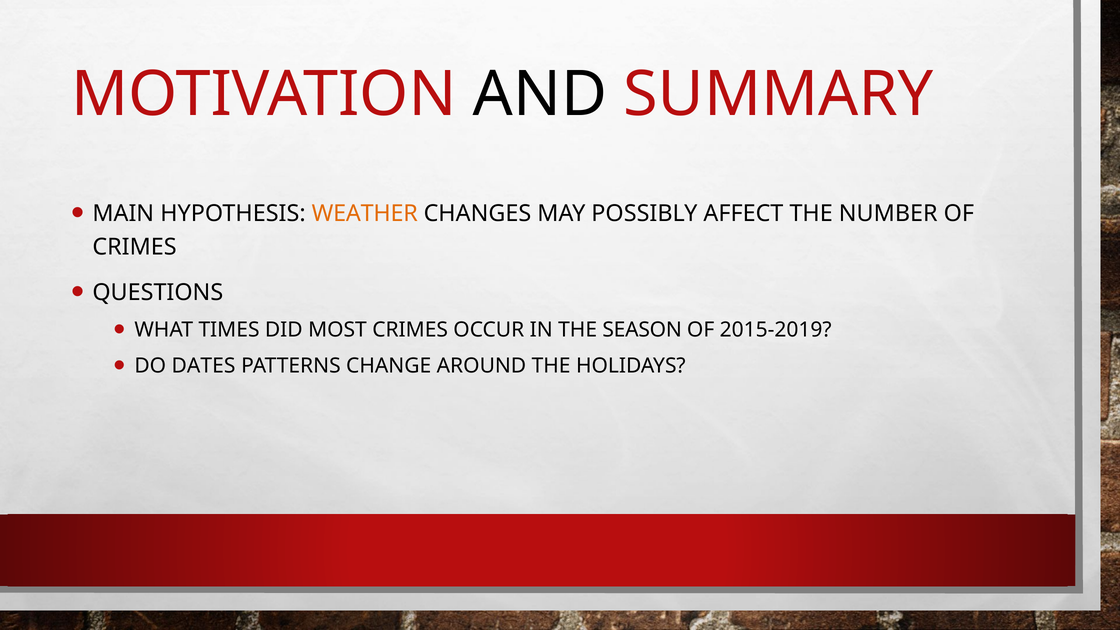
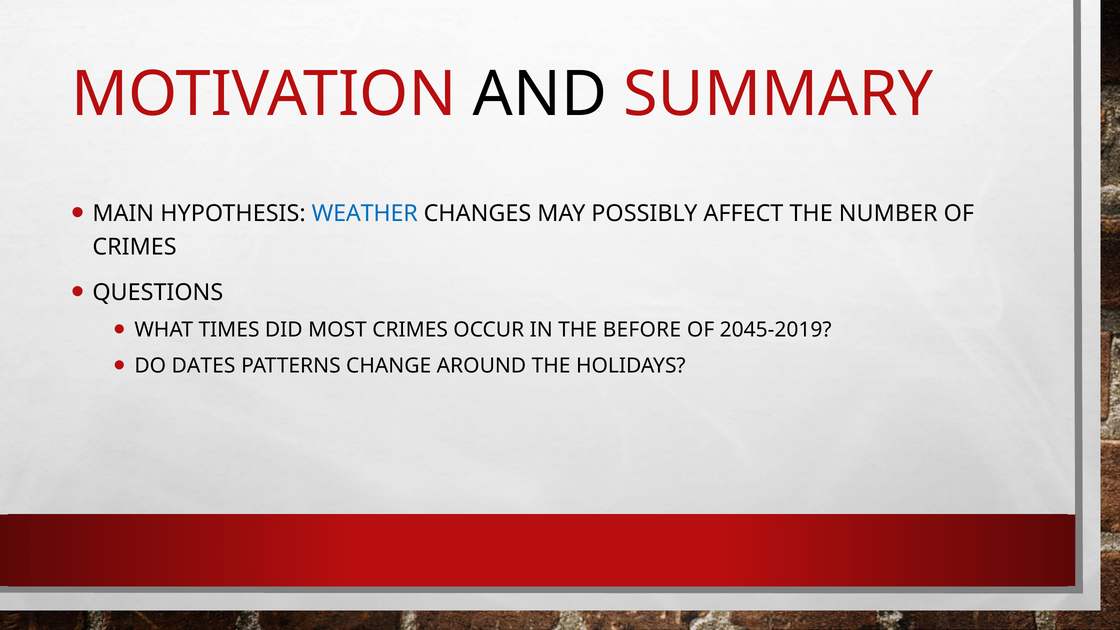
WEATHER colour: orange -> blue
SEASON: SEASON -> BEFORE
2015-2019: 2015-2019 -> 2045-2019
